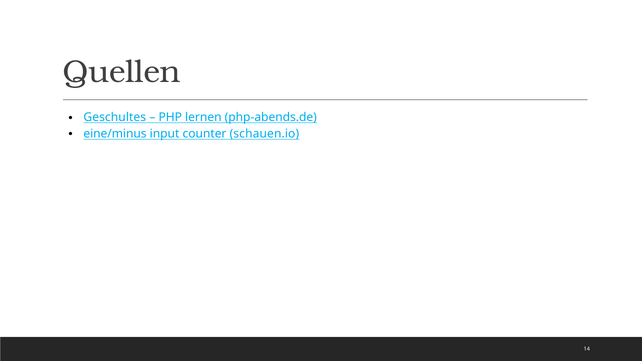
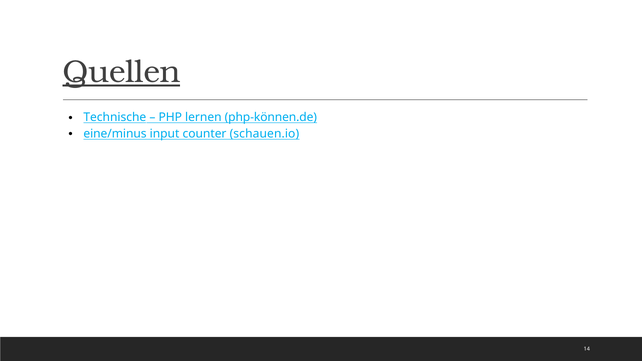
Quellen underline: none -> present
Geschultes: Geschultes -> Technische
php-abends.de: php-abends.de -> php-können.de
